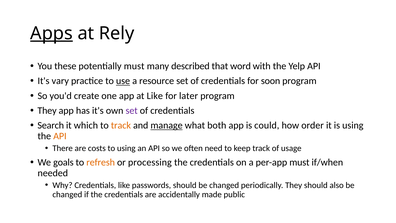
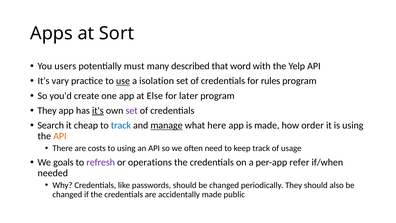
Apps underline: present -> none
Rely: Rely -> Sort
these: these -> users
resource: resource -> isolation
soon: soon -> rules
at Like: Like -> Else
it's at (98, 111) underline: none -> present
which: which -> cheap
track at (121, 125) colour: orange -> blue
both: both -> here
is could: could -> made
refresh colour: orange -> purple
processing: processing -> operations
per-app must: must -> refer
